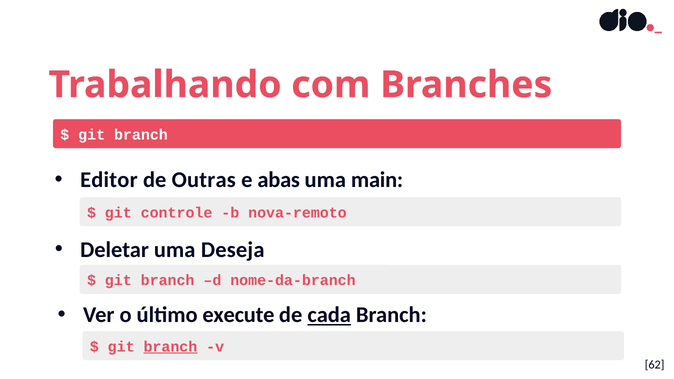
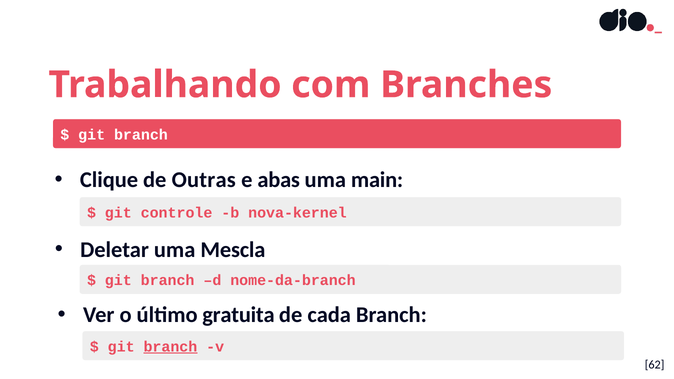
Editor: Editor -> Clique
nova-remoto: nova-remoto -> nova-kernel
Deseja: Deseja -> Mescla
execute: execute -> gratuita
cada underline: present -> none
